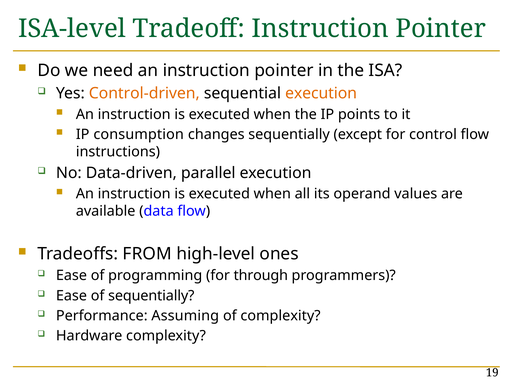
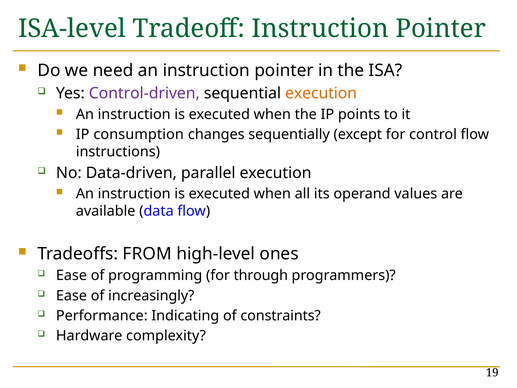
Control-driven colour: orange -> purple
of sequentially: sequentially -> increasingly
Assuming: Assuming -> Indicating
of complexity: complexity -> constraints
